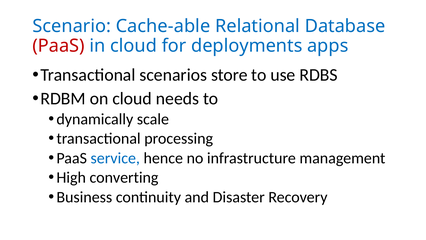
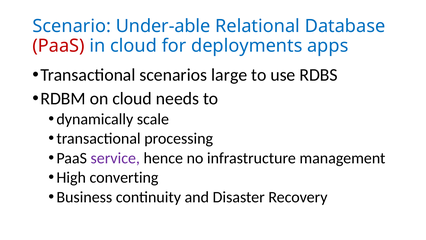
Cache-able: Cache-able -> Under-able
store: store -> large
service colour: blue -> purple
